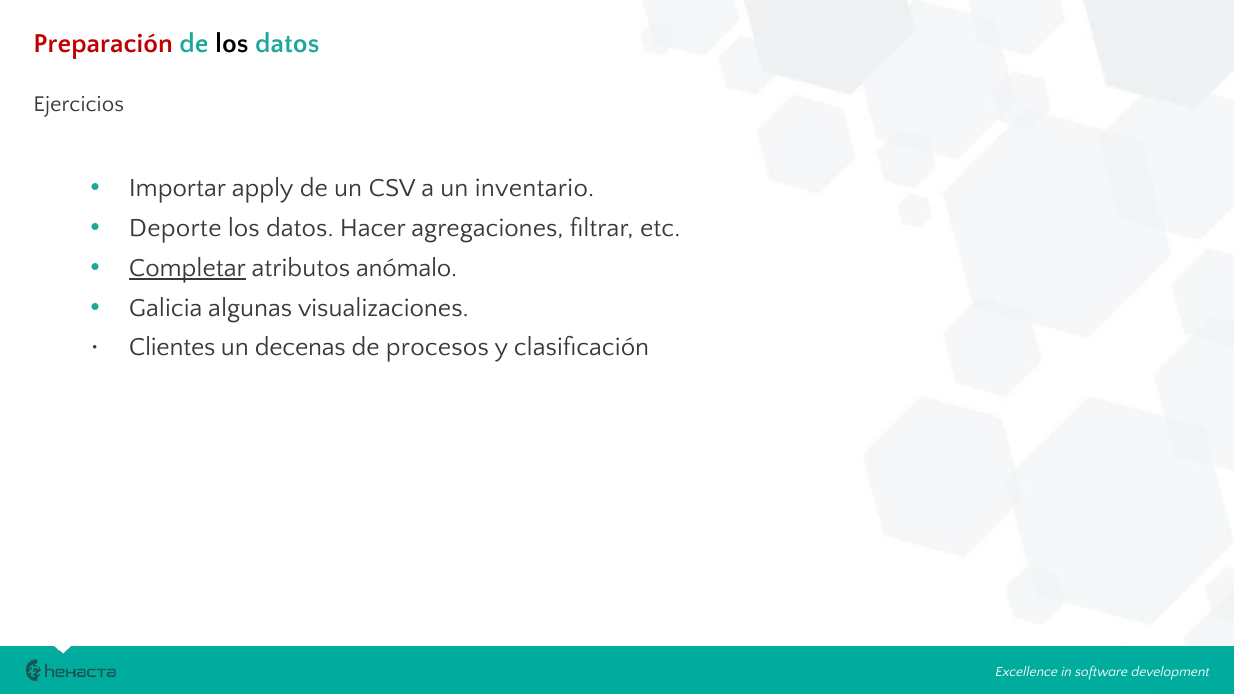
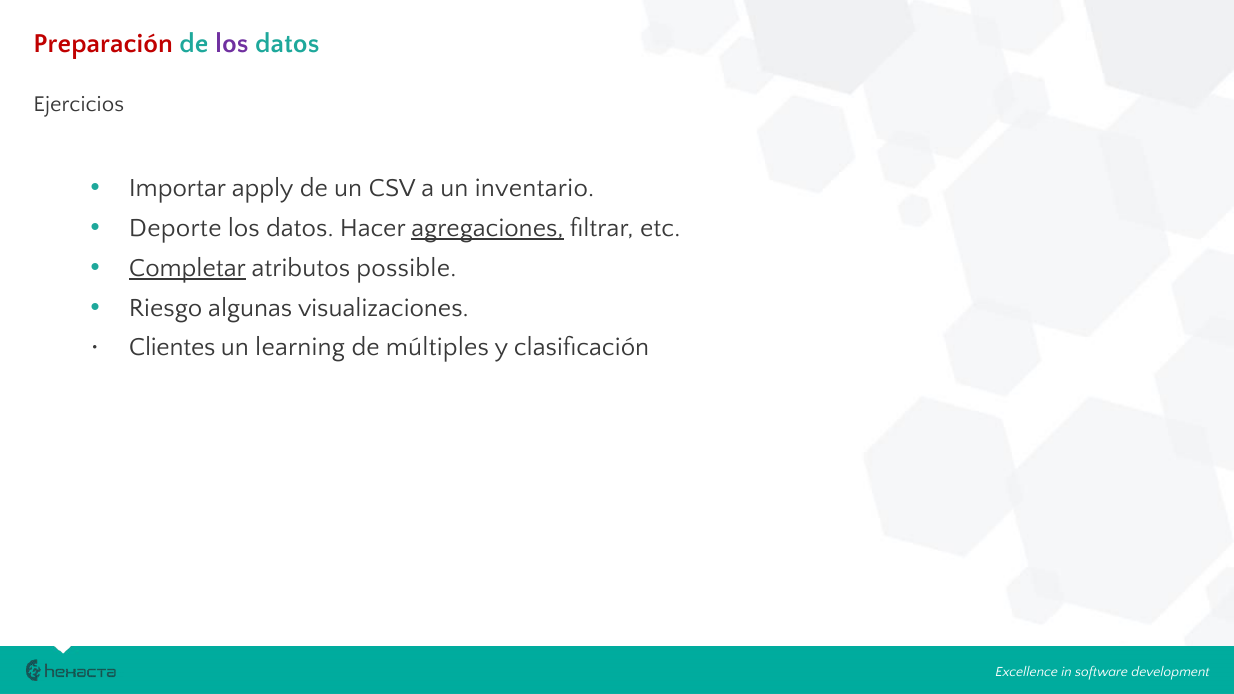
los at (232, 44) colour: black -> purple
agregaciones underline: none -> present
anómalo: anómalo -> possible
Galicia: Galicia -> Riesgo
decenas: decenas -> learning
procesos: procesos -> múltiples
